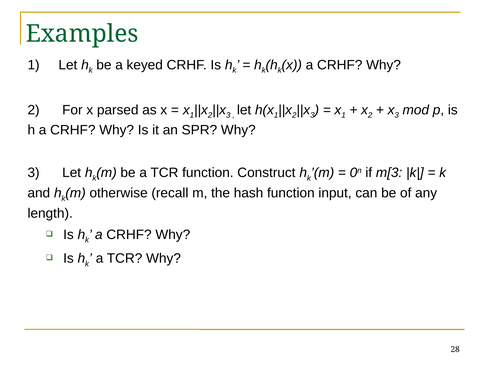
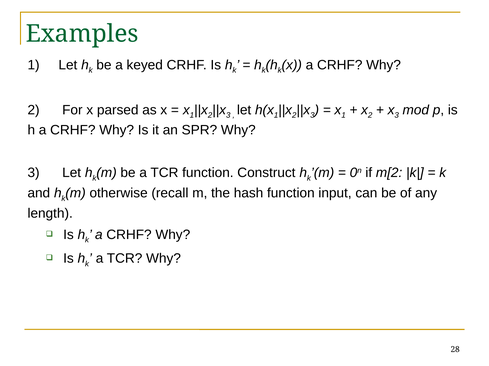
m[3: m[3 -> m[2
